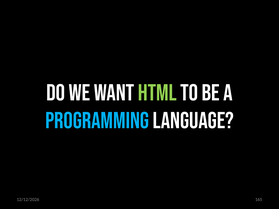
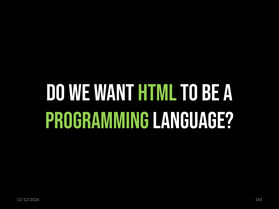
PROGRAMMING colour: light blue -> light green
